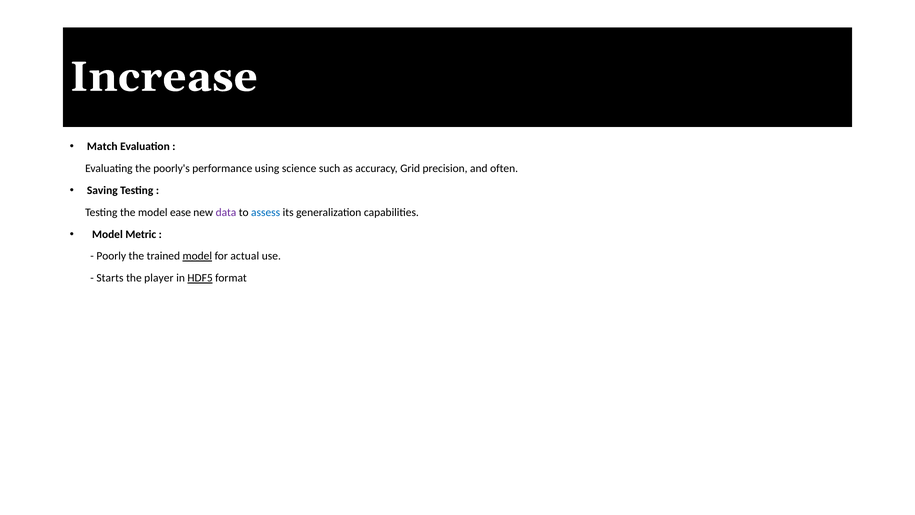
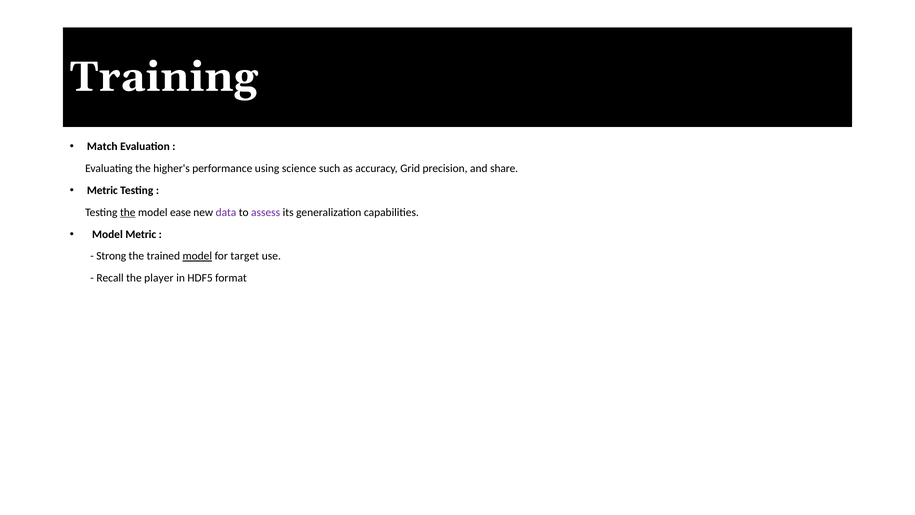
Increase: Increase -> Training
poorly's: poorly's -> higher's
often: often -> share
Saving at (102, 190): Saving -> Metric
the at (128, 212) underline: none -> present
assess colour: blue -> purple
Poorly: Poorly -> Strong
actual: actual -> target
Starts: Starts -> Recall
HDF5 underline: present -> none
